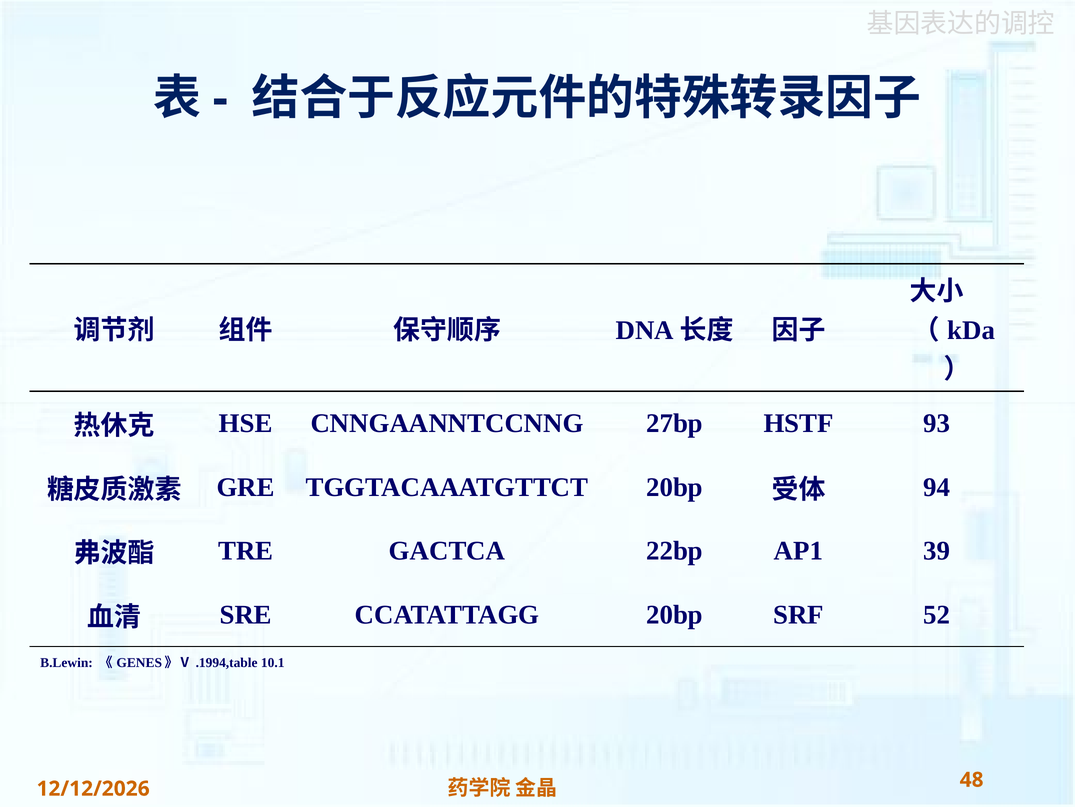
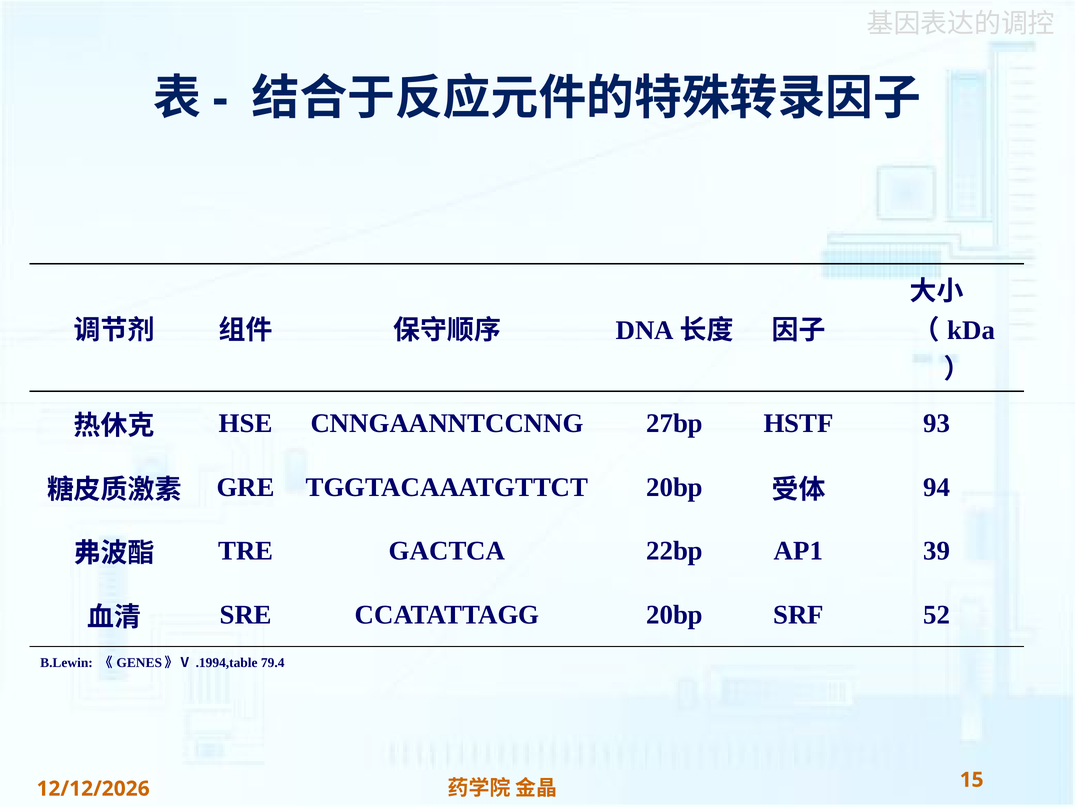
10.1: 10.1 -> 79.4
48: 48 -> 15
